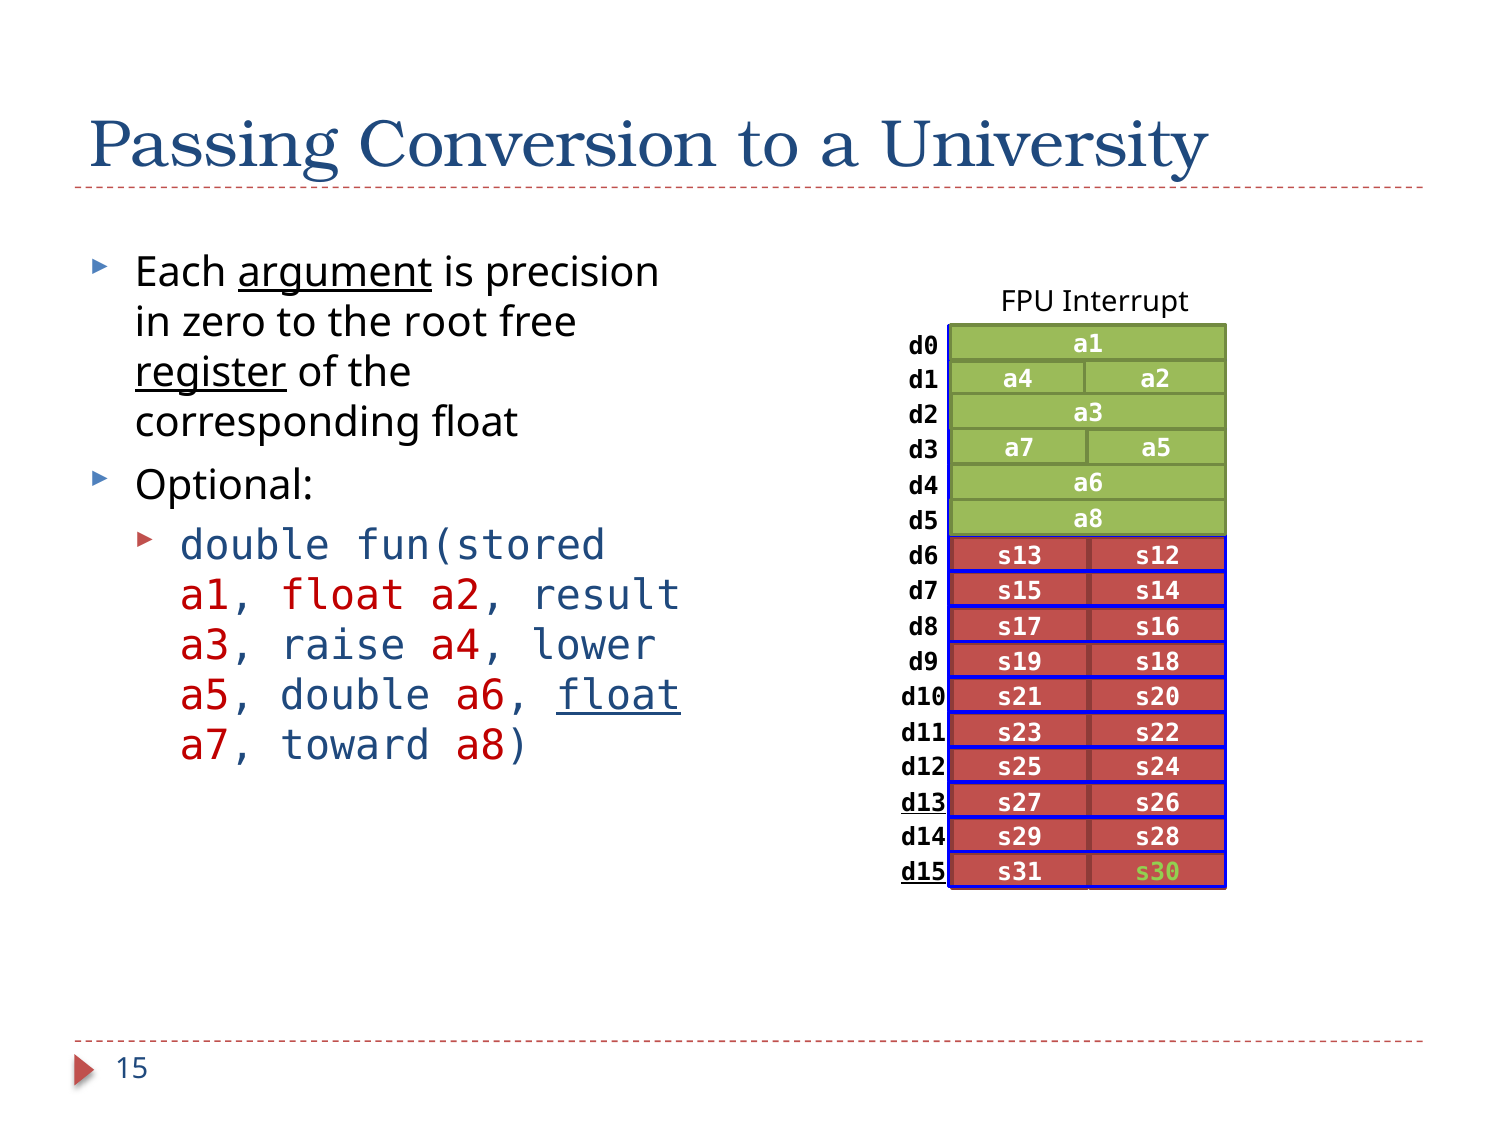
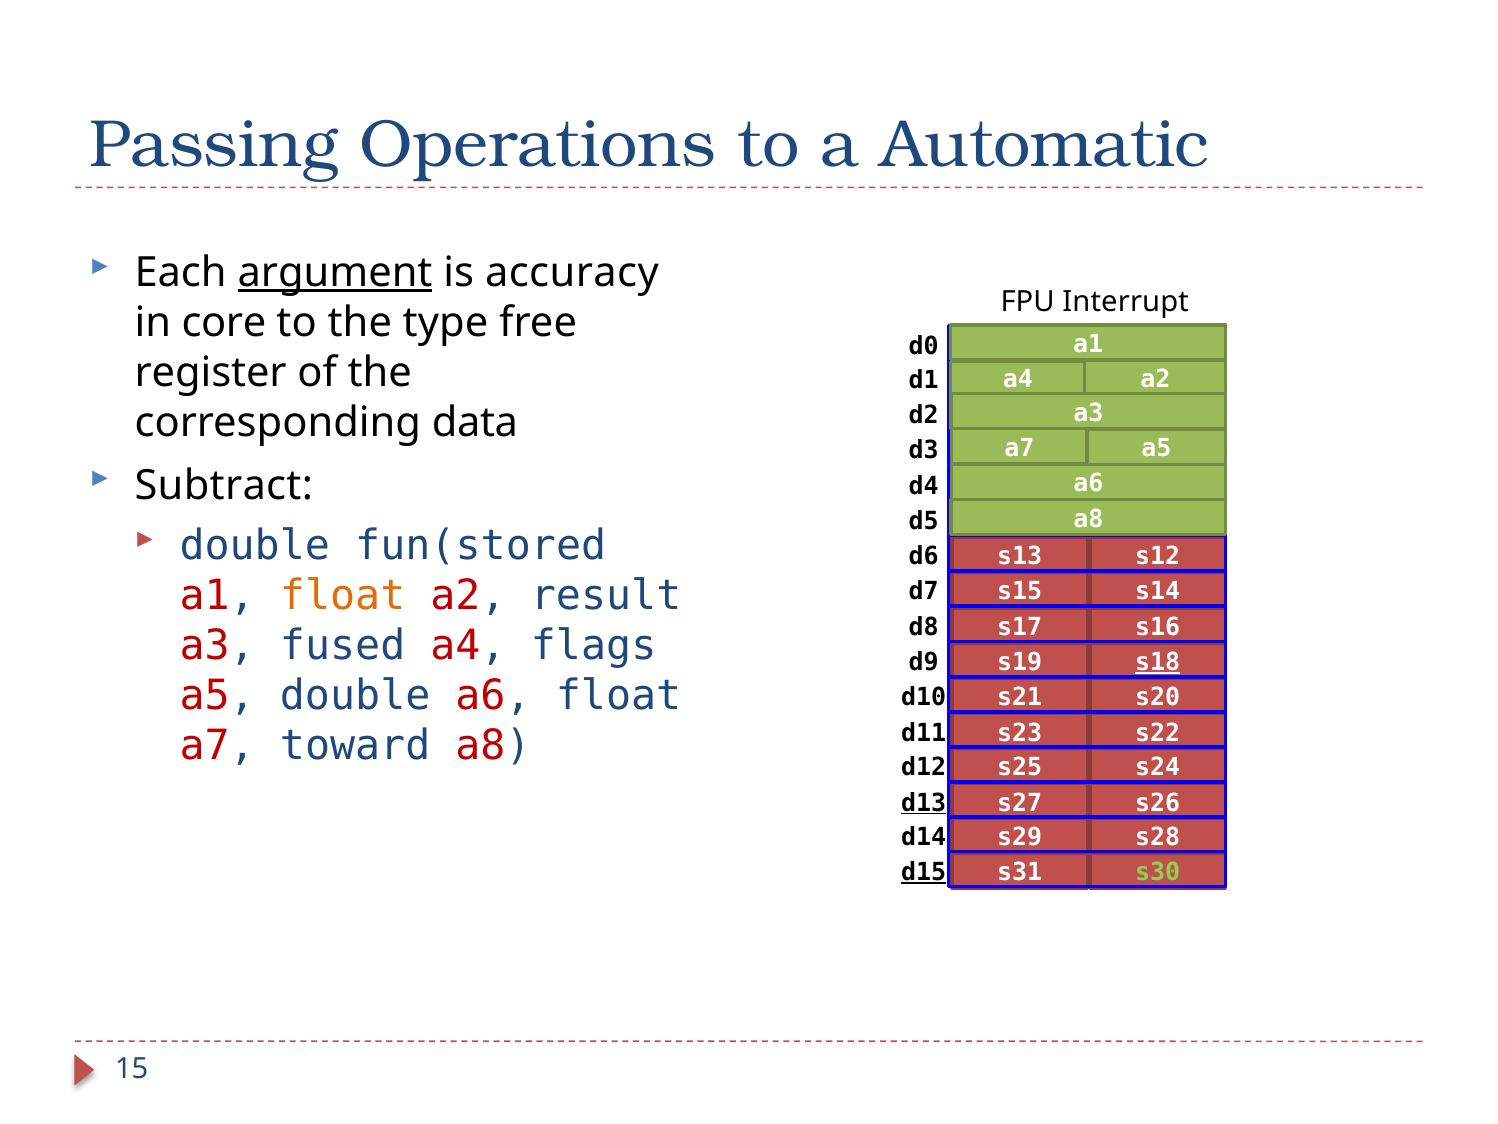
Conversion: Conversion -> Operations
University: University -> Automatic
precision: precision -> accuracy
zero: zero -> core
root: root -> type
register underline: present -> none
corresponding float: float -> data
Optional: Optional -> Subtract
float at (343, 595) colour: red -> orange
raise: raise -> fused
lower: lower -> flags
s18 underline: none -> present
float at (619, 696) underline: present -> none
